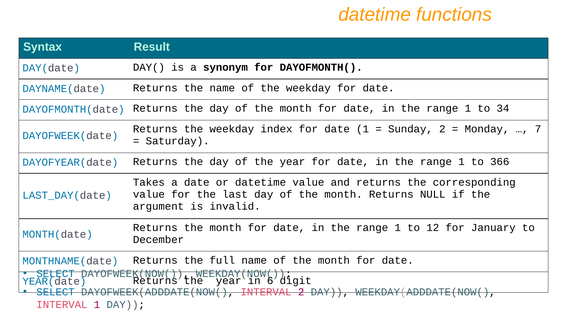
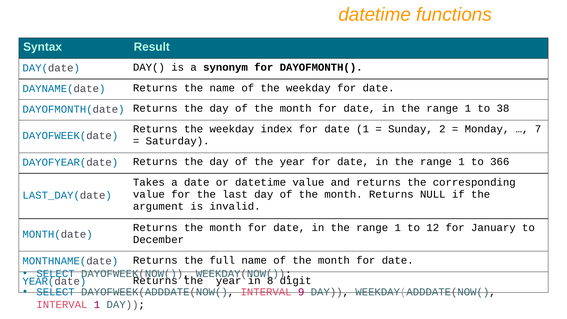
34: 34 -> 38
6: 6 -> 8
INTERVAL 2: 2 -> 9
